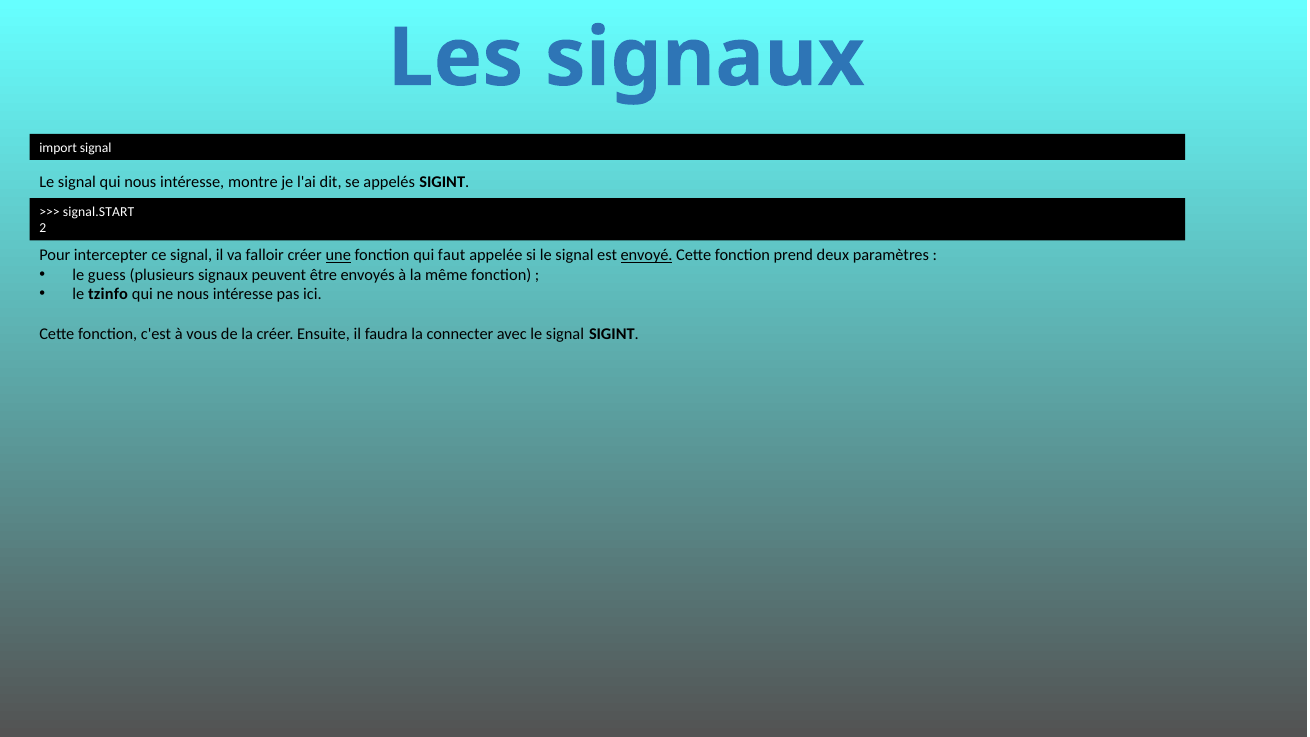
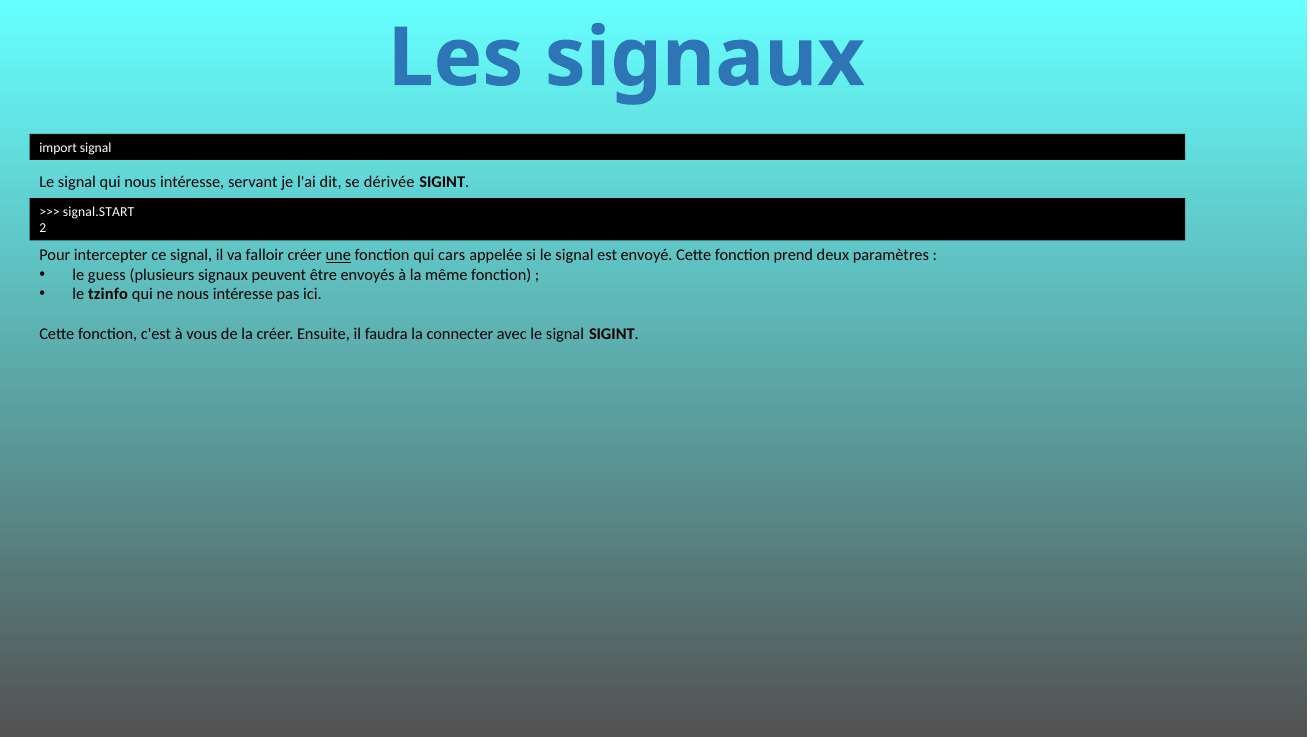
montre: montre -> servant
appelés: appelés -> dérivée
faut: faut -> cars
envoyé underline: present -> none
